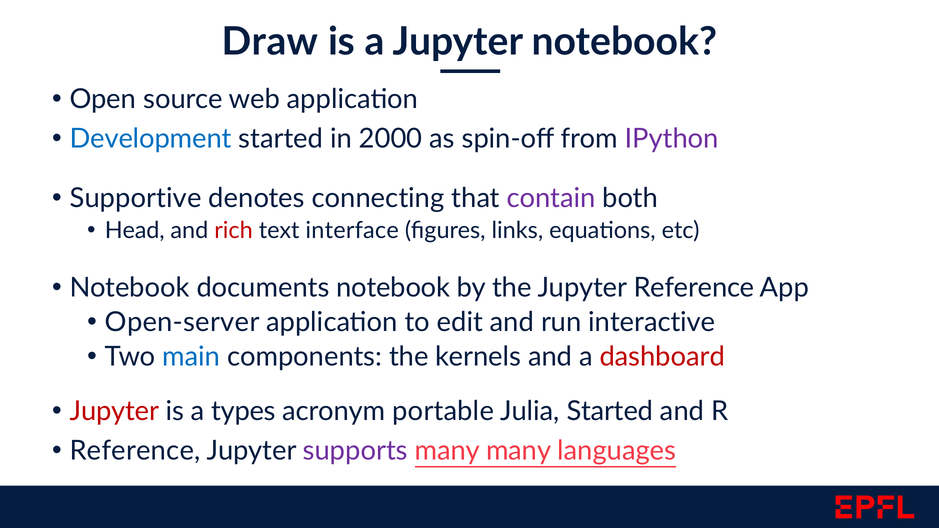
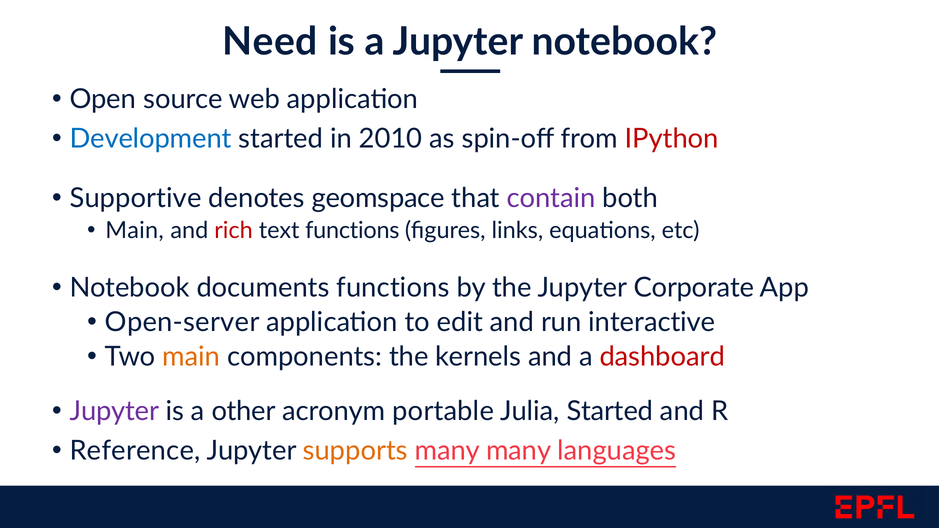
Draw: Draw -> Need
2000: 2000 -> 2010
IPython colour: purple -> red
connecting: connecting -> geomspace
Head at (135, 231): Head -> Main
text interface: interface -> functions
documents notebook: notebook -> functions
Jupyter Reference: Reference -> Corporate
main at (191, 357) colour: blue -> orange
Jupyter at (114, 412) colour: red -> purple
types: types -> other
supports colour: purple -> orange
